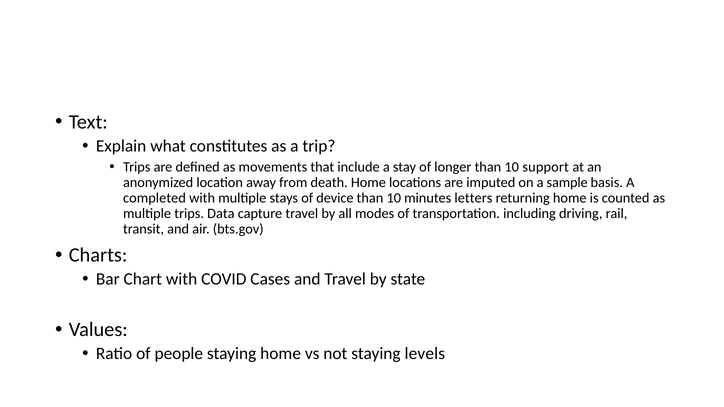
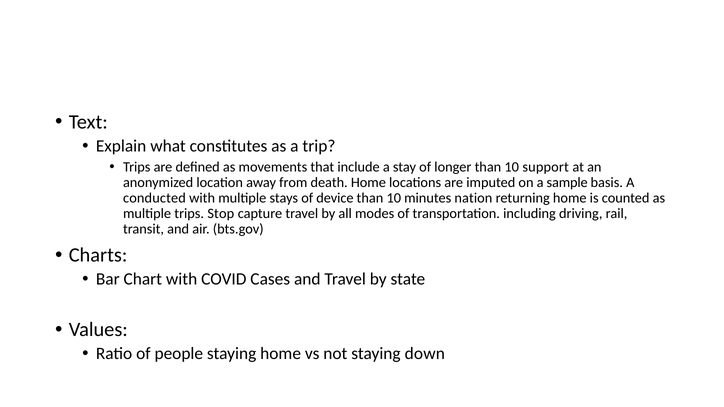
completed: completed -> conducted
letters: letters -> nation
Data: Data -> Stop
levels: levels -> down
